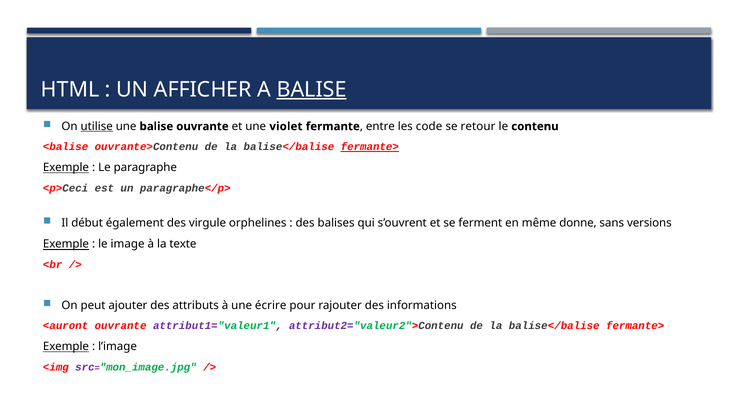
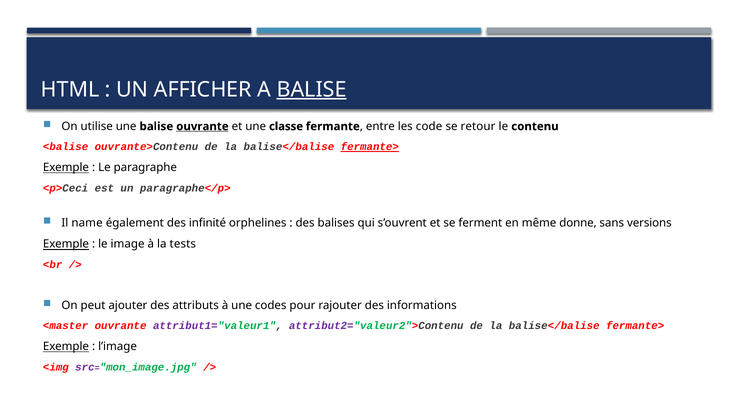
utilise underline: present -> none
ouvrante at (202, 126) underline: none -> present
violet: violet -> classe
début: début -> name
virgule: virgule -> infinité
texte: texte -> tests
écrire: écrire -> codes
<auront: <auront -> <master
